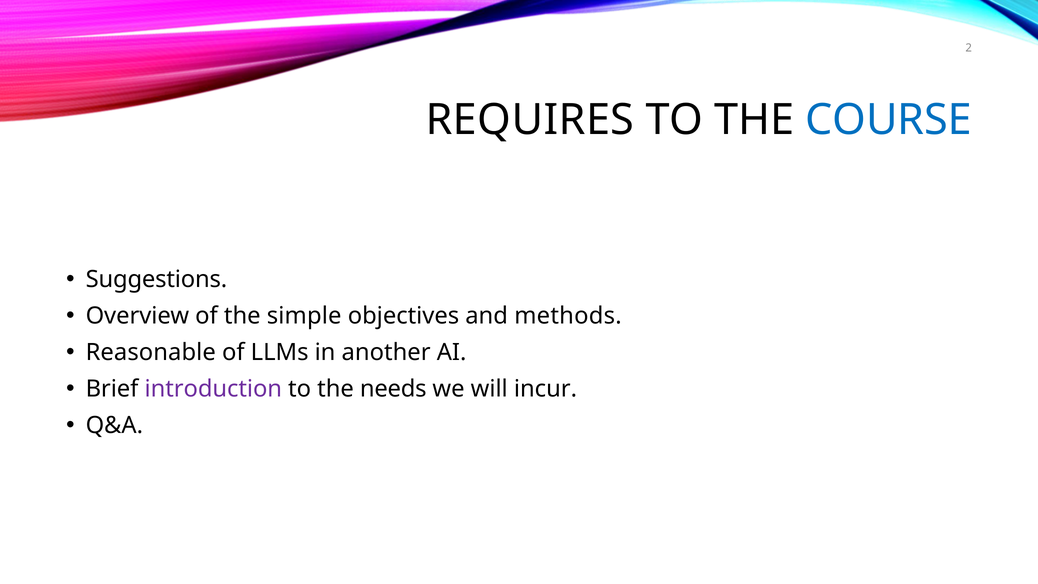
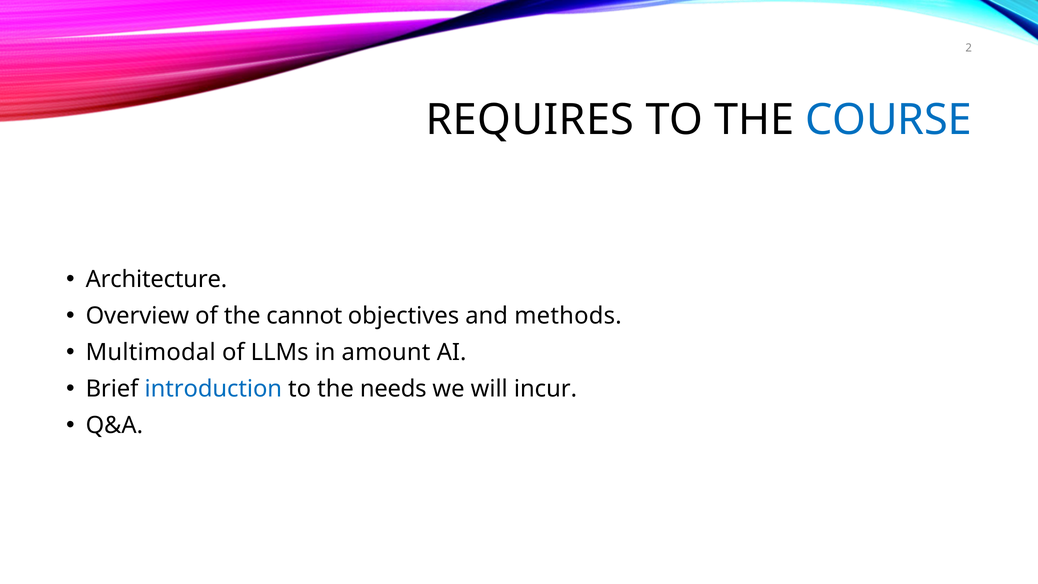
Suggestions: Suggestions -> Architecture
simple: simple -> cannot
Reasonable: Reasonable -> Multimodal
another: another -> amount
introduction colour: purple -> blue
